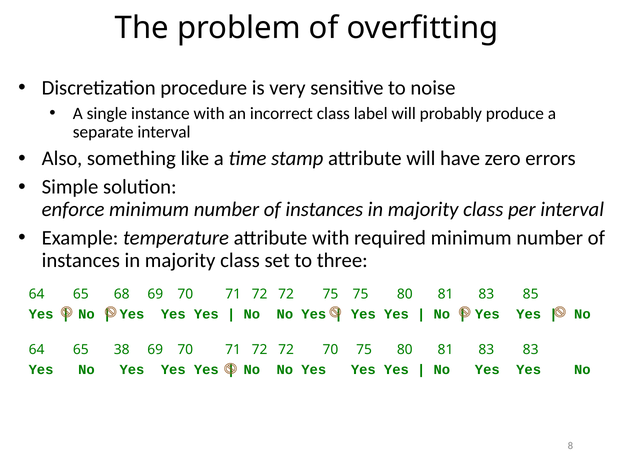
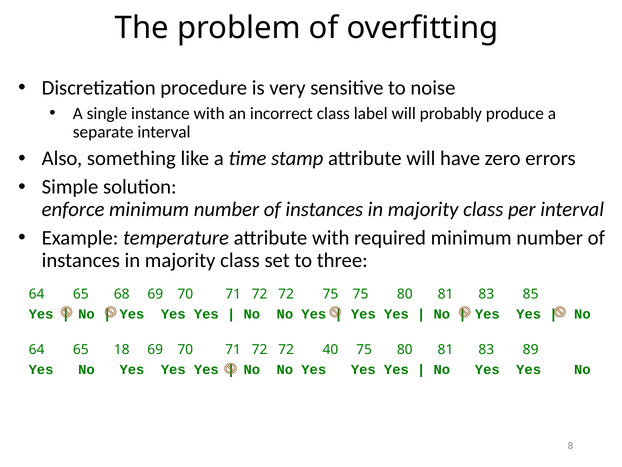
38: 38 -> 18
72 70: 70 -> 40
83 83: 83 -> 89
